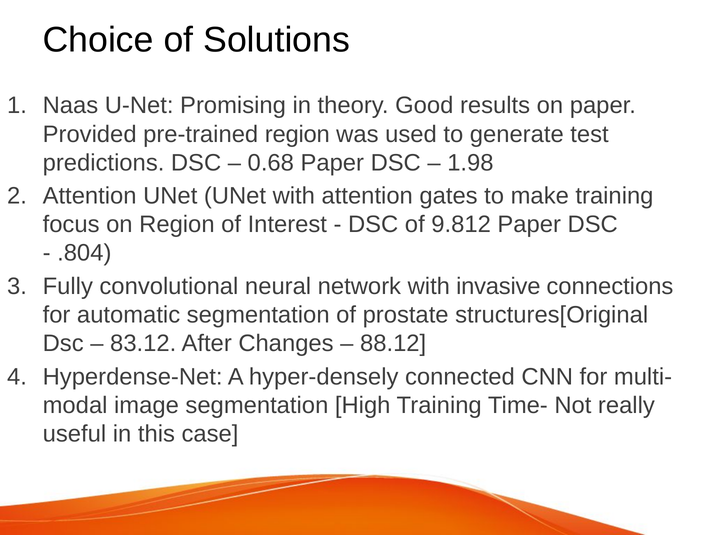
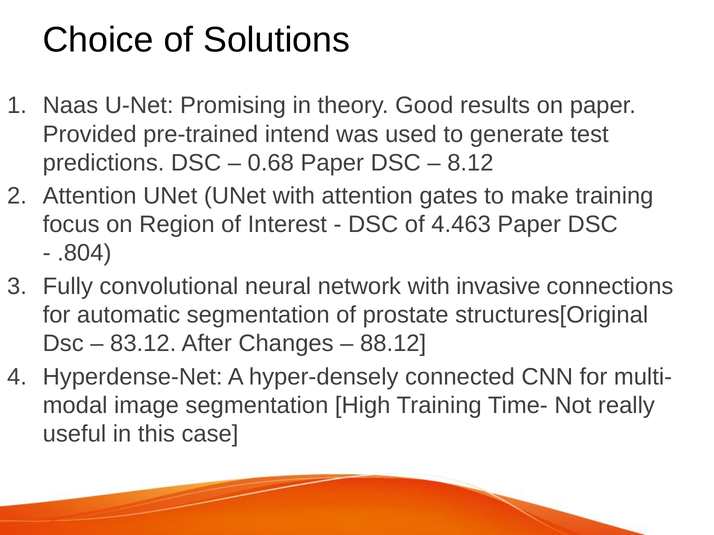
pre-trained region: region -> intend
1.98: 1.98 -> 8.12
9.812: 9.812 -> 4.463
